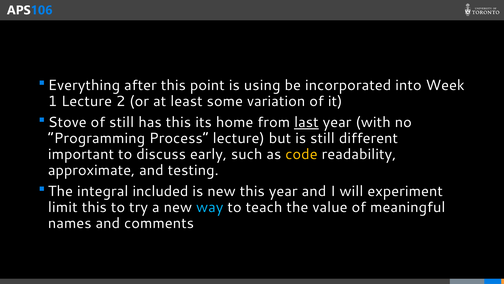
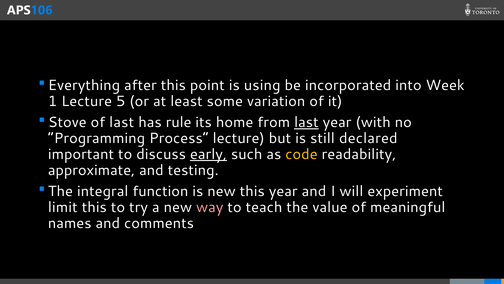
2: 2 -> 5
of still: still -> last
has this: this -> rule
different: different -> declared
early underline: none -> present
included: included -> function
way colour: light blue -> pink
